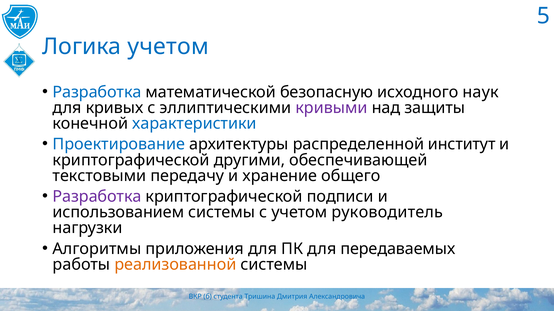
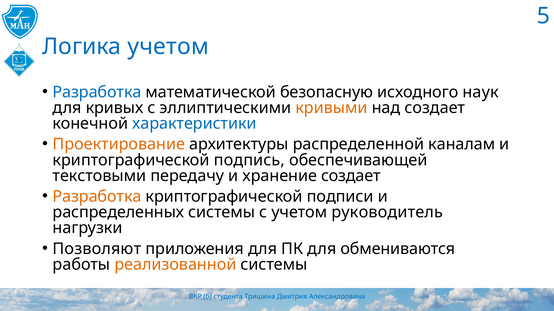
кривыми colour: purple -> orange
над защиты: защиты -> создает
Проектирование colour: blue -> orange
институт: институт -> каналам
другими: другими -> подпись
хранение общего: общего -> создает
Разработка at (97, 197) colour: purple -> orange
использованием: использованием -> распределенных
Алгоритмы: Алгоритмы -> Позволяют
передаваемых: передаваемых -> обмениваются
